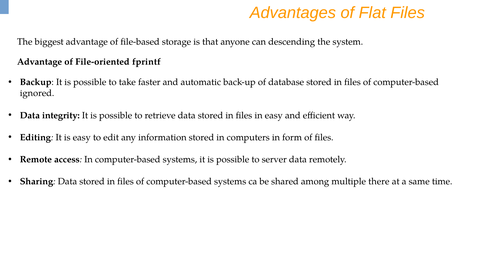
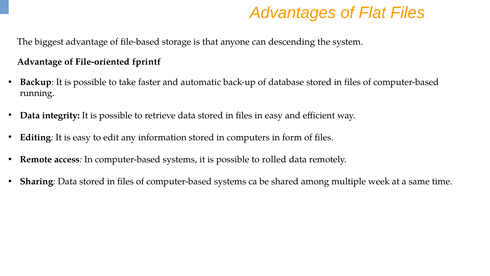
ignored: ignored -> running
server: server -> rolled
there: there -> week
